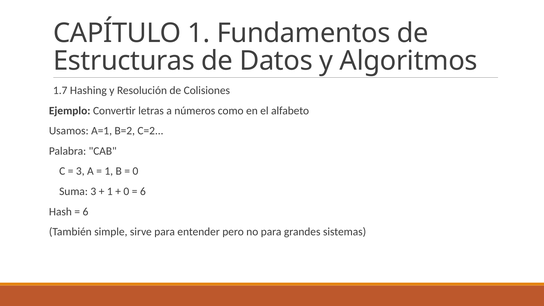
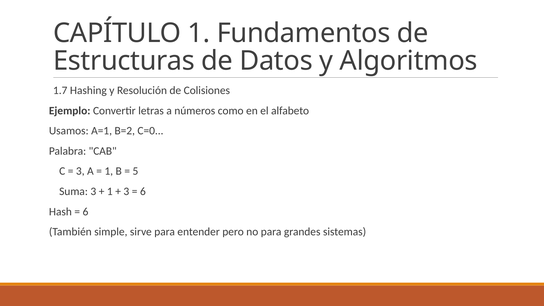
C=2: C=2 -> C=0
0 at (135, 171): 0 -> 5
0 at (126, 191): 0 -> 3
